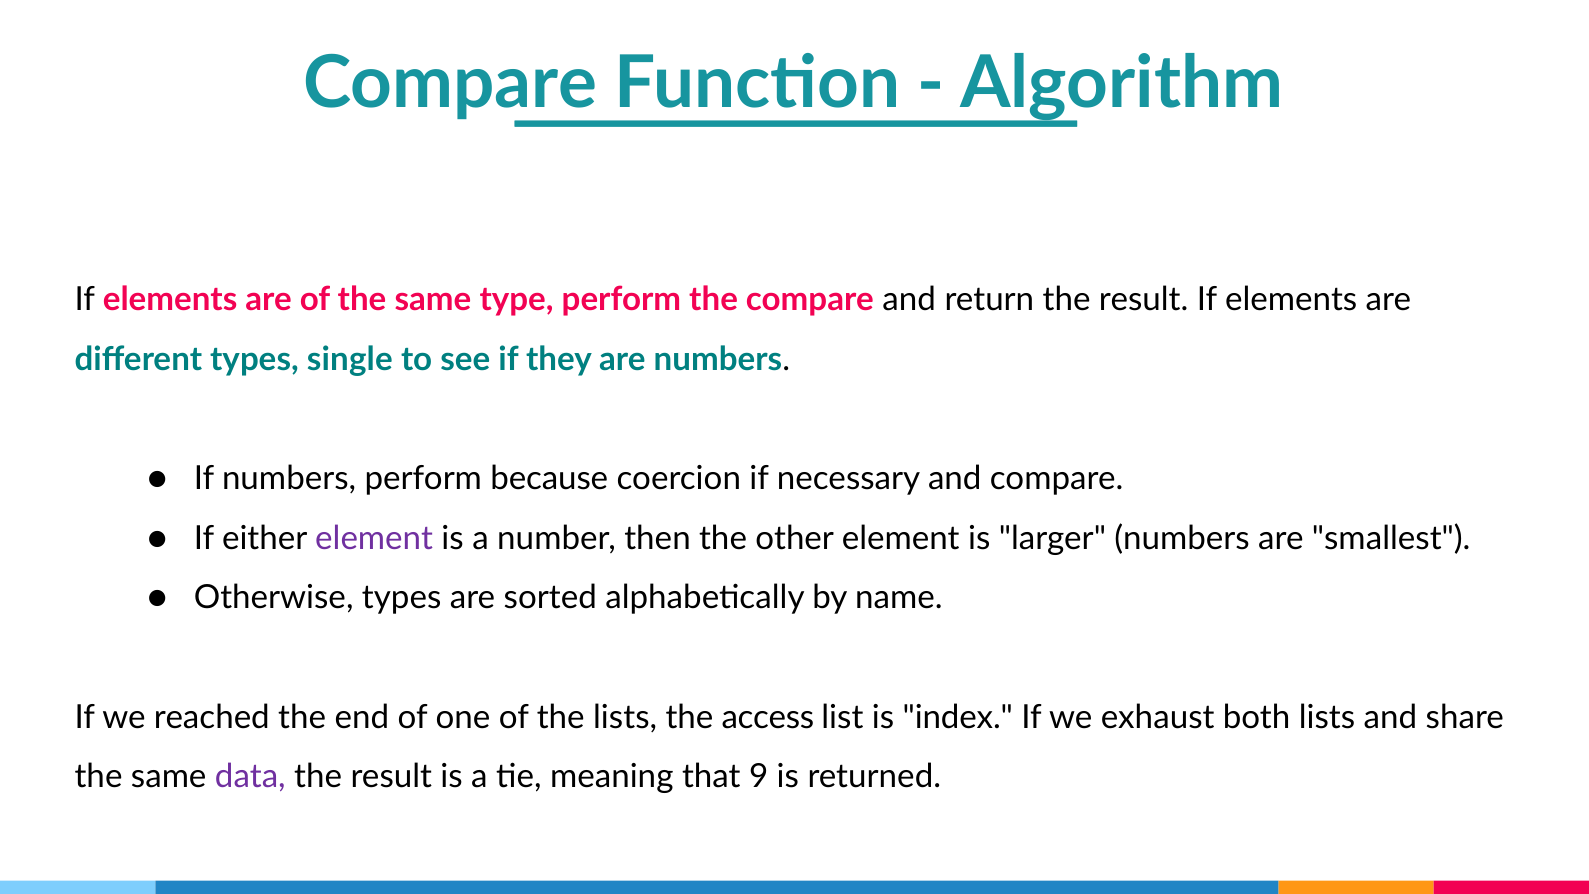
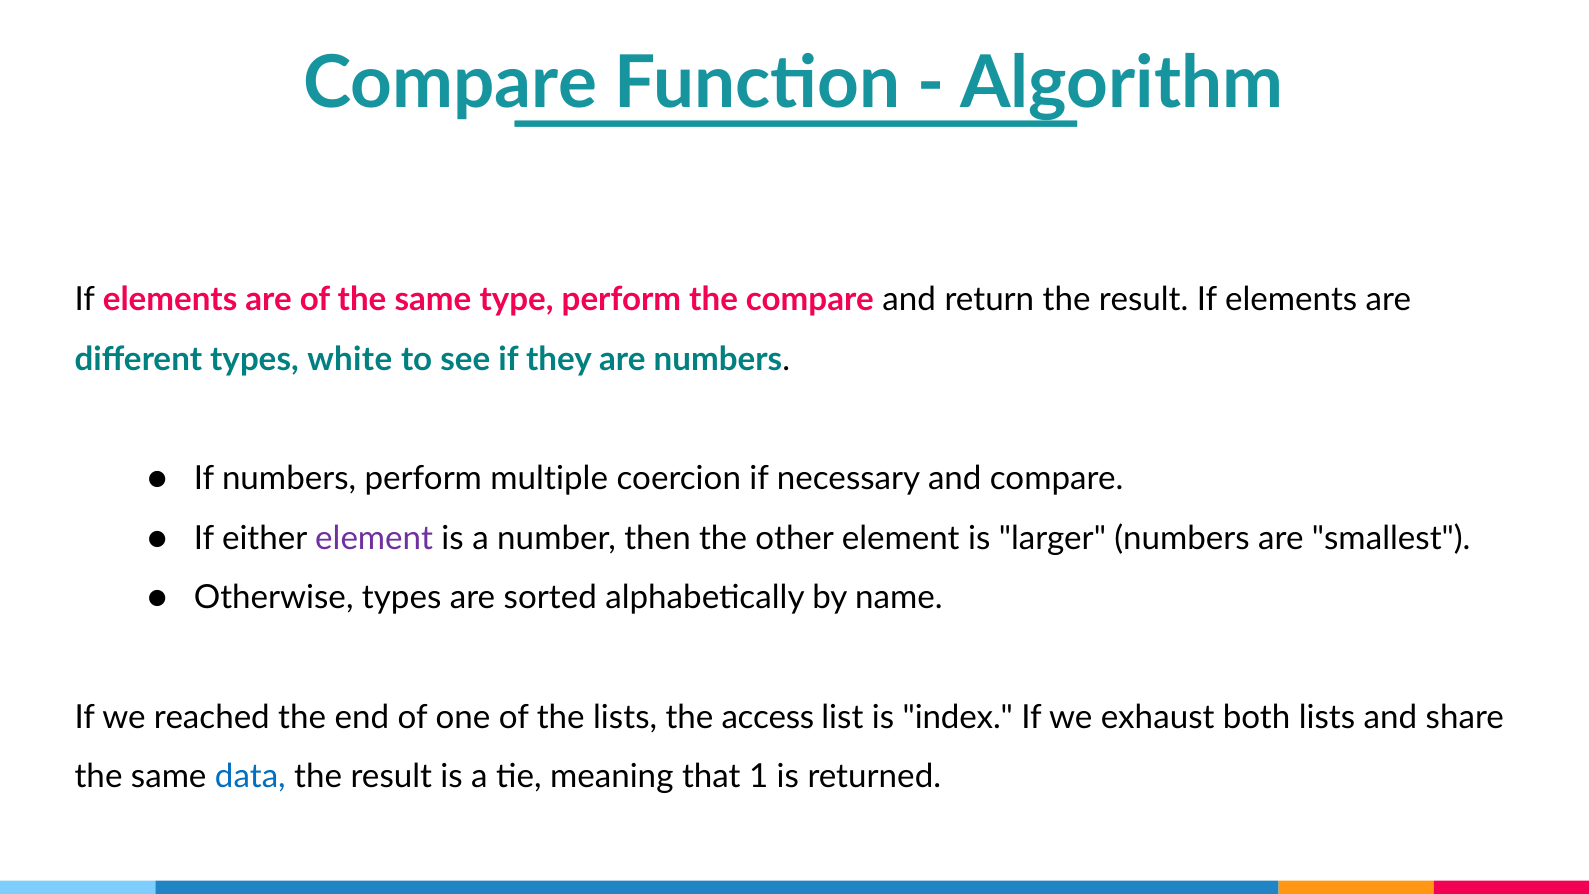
single: single -> white
because: because -> multiple
data colour: purple -> blue
9: 9 -> 1
